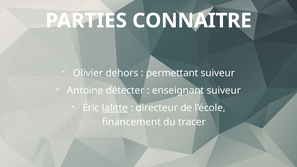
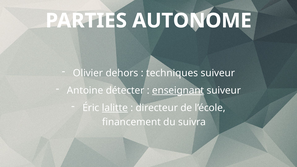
CONNAITRE: CONNAITRE -> AUTONOME
permettant: permettant -> techniques
enseignant underline: none -> present
tracer: tracer -> suivra
